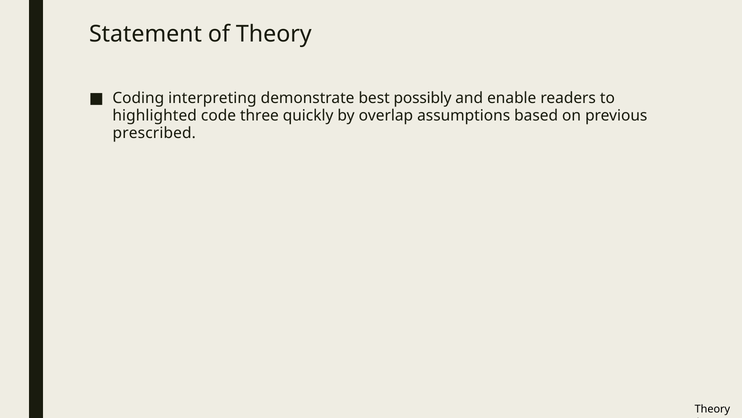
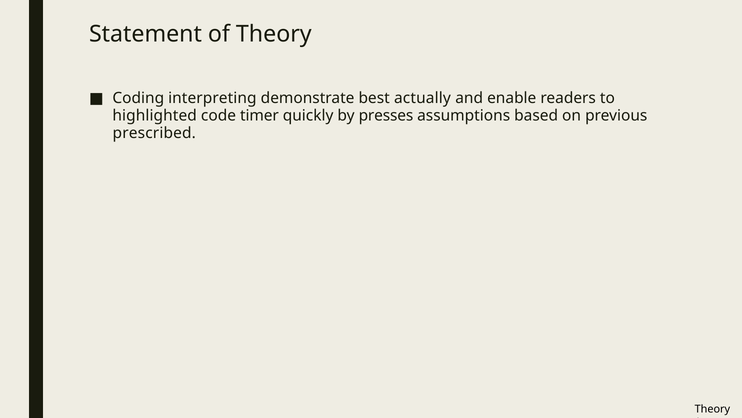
possibly: possibly -> actually
three: three -> timer
overlap: overlap -> presses
